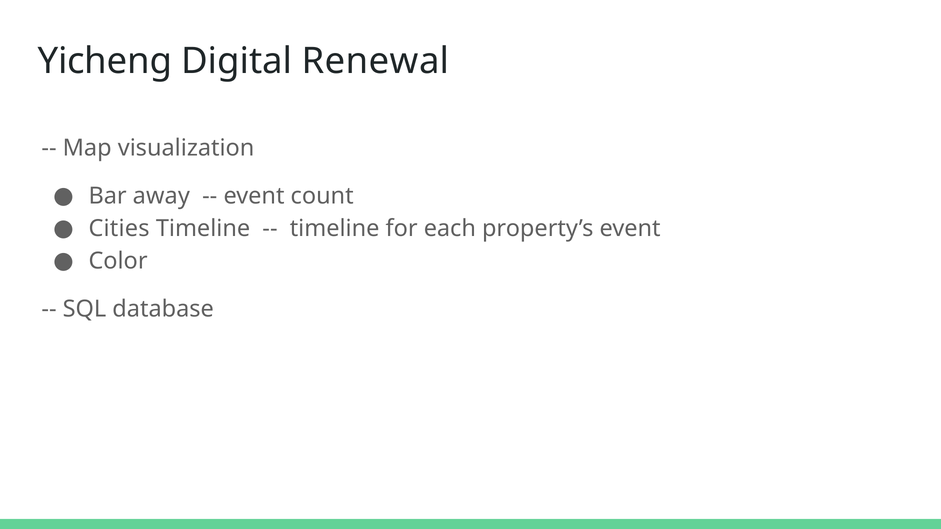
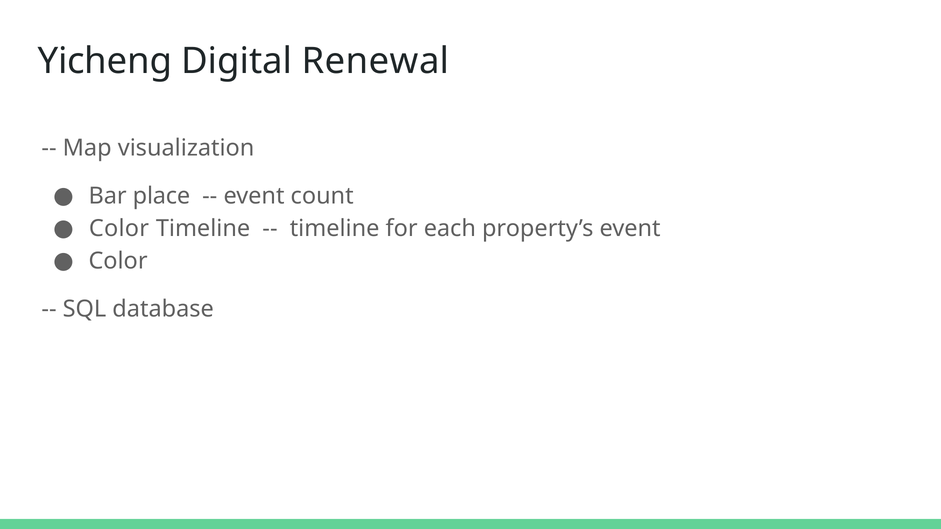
away: away -> place
Cities at (119, 229): Cities -> Color
